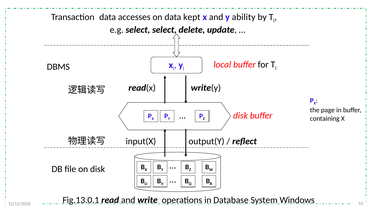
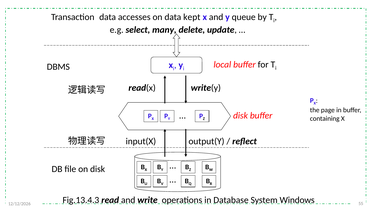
ability: ability -> queue
select select: select -> many
Fig.13.0.1: Fig.13.0.1 -> Fig.13.4.3
